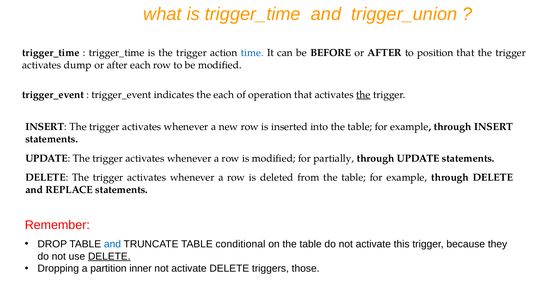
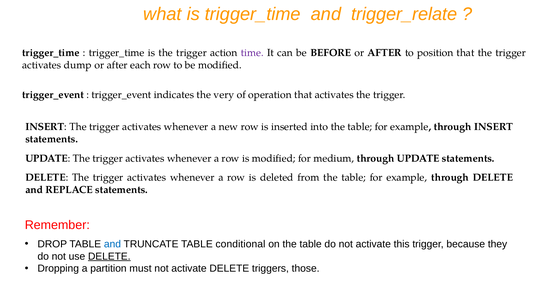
trigger_union: trigger_union -> trigger_relate
time colour: blue -> purple
the each: each -> very
the at (363, 95) underline: present -> none
partially: partially -> medium
inner: inner -> must
